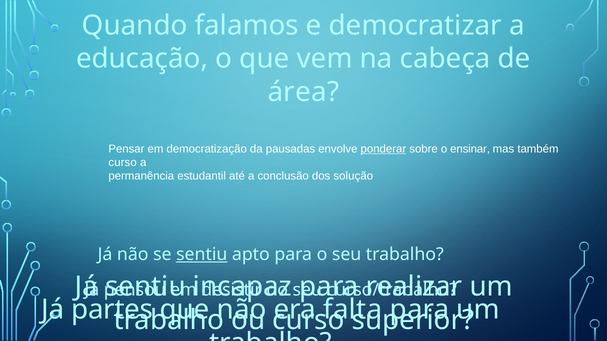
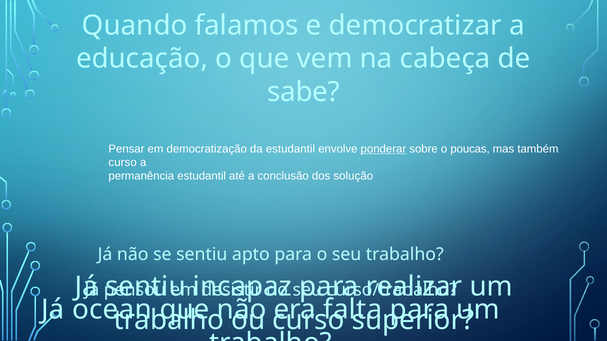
área: área -> sabe
da pausadas: pausadas -> estudantil
ensinar: ensinar -> poucas
sentiu at (202, 255) underline: present -> none
partes: partes -> ocean
